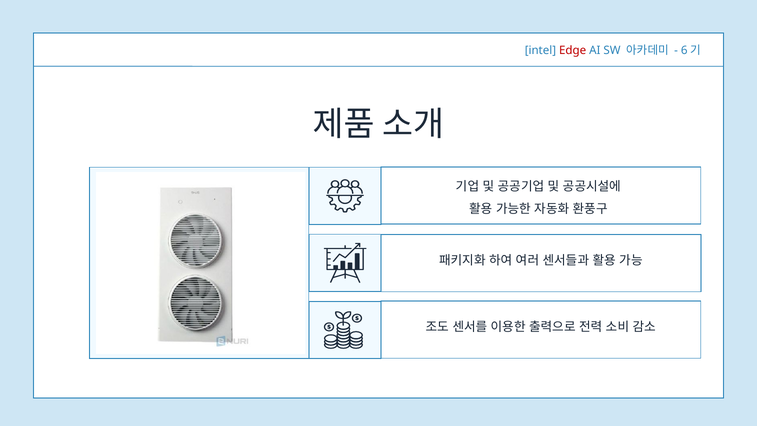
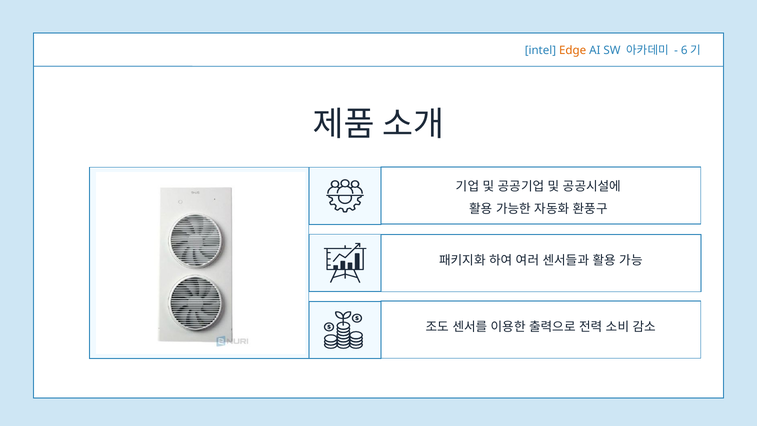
Edge colour: red -> orange
